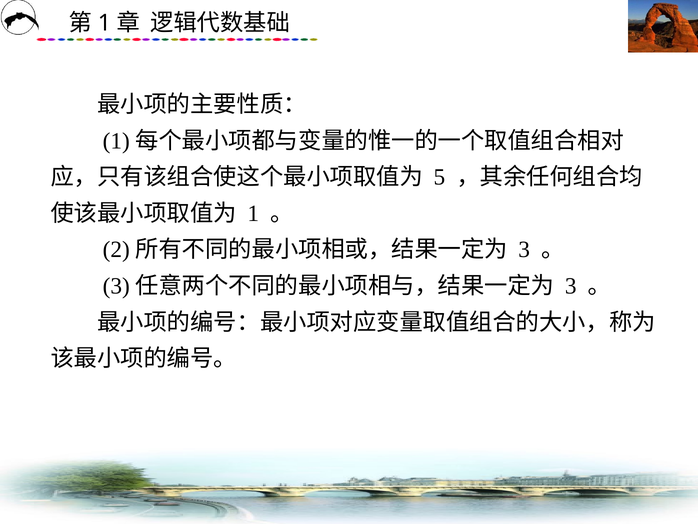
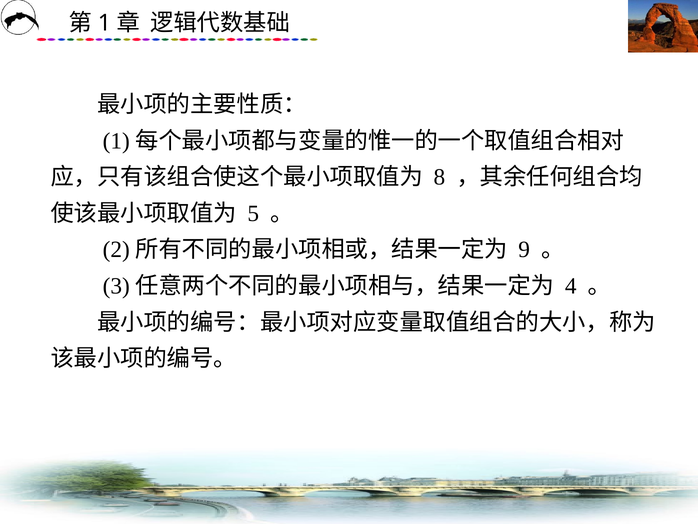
5: 5 -> 8
1 at (253, 213): 1 -> 5
3 at (524, 250): 3 -> 9
3 at (571, 286): 3 -> 4
